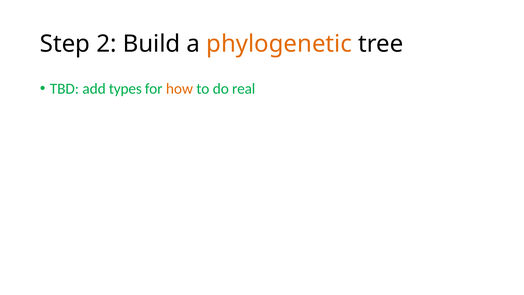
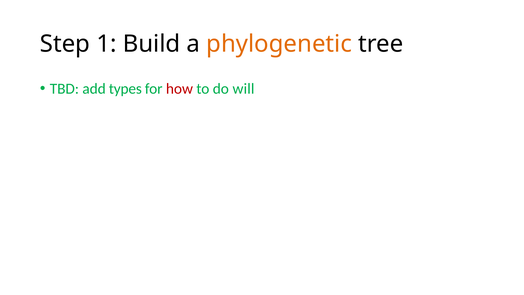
2: 2 -> 1
how colour: orange -> red
real: real -> will
